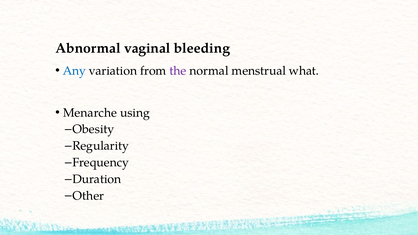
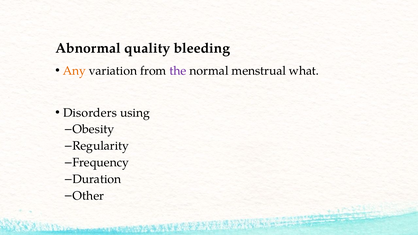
vaginal: vaginal -> quality
Any colour: blue -> orange
Menarche: Menarche -> Disorders
